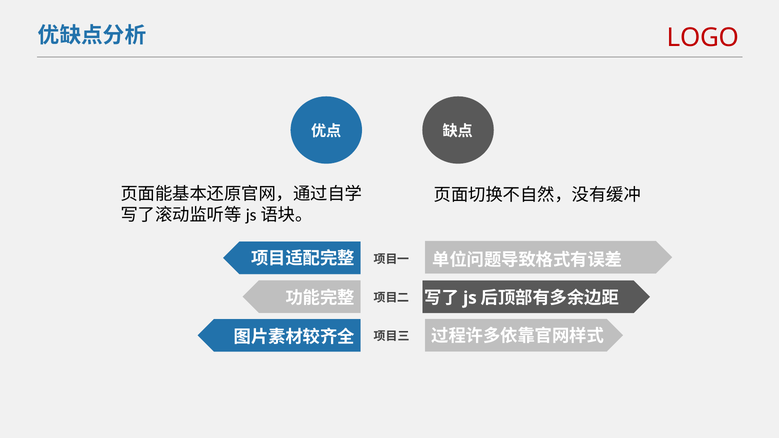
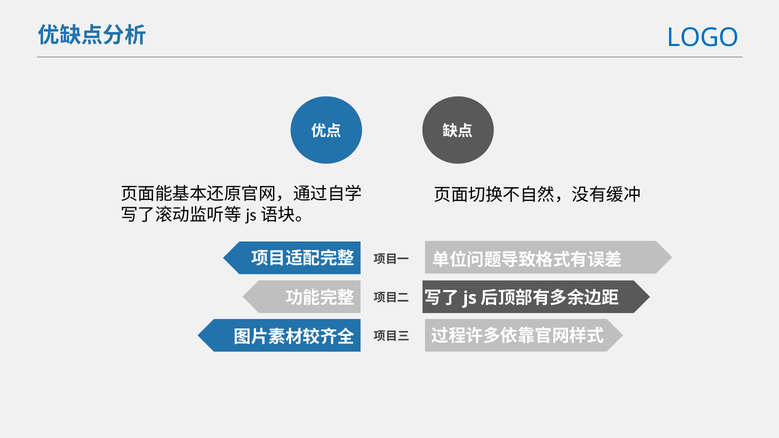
LOGO colour: red -> blue
